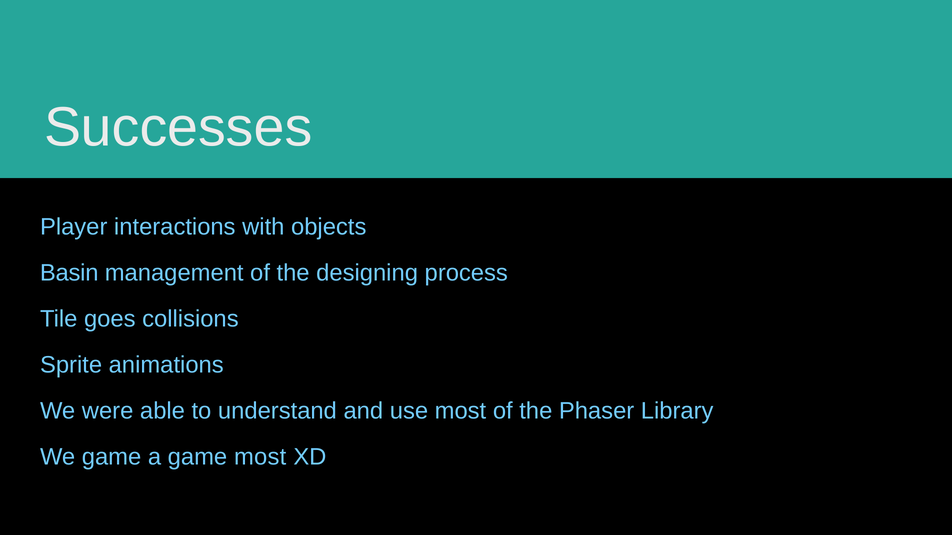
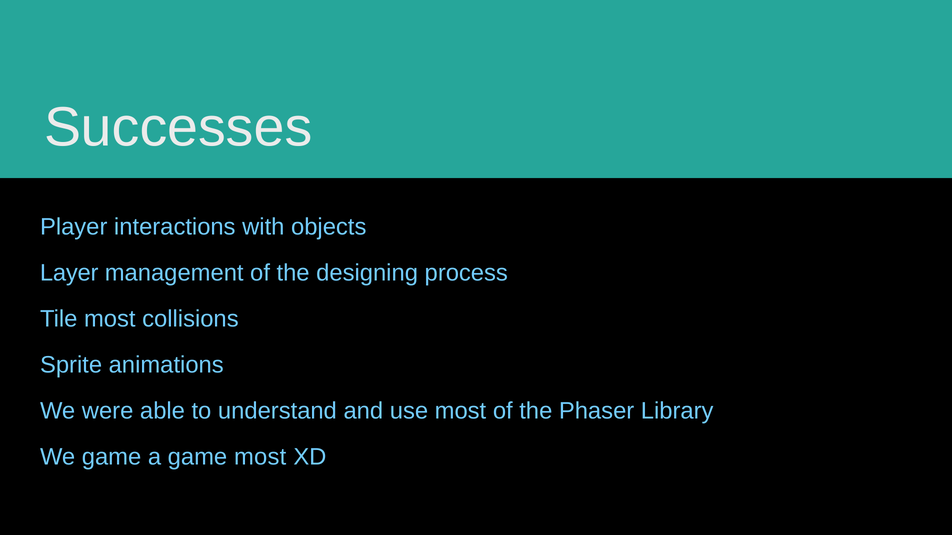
Basin: Basin -> Layer
Tile goes: goes -> most
